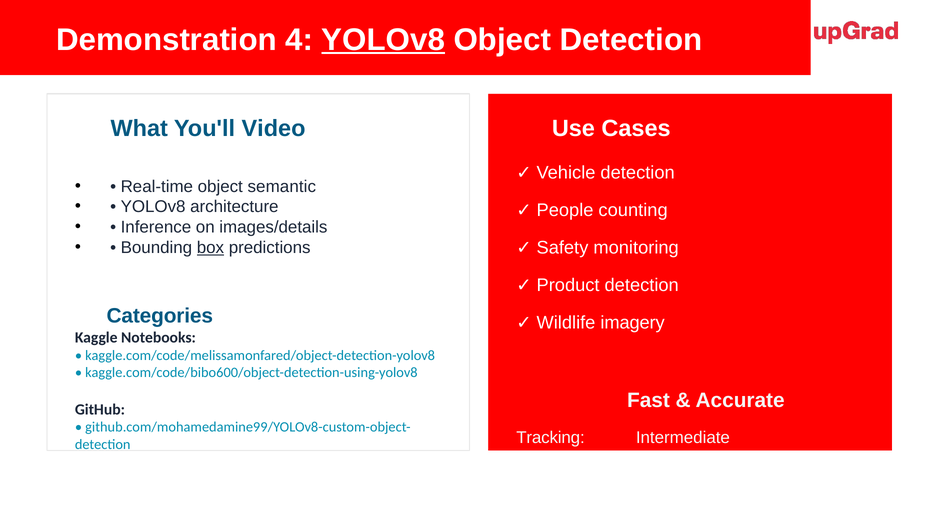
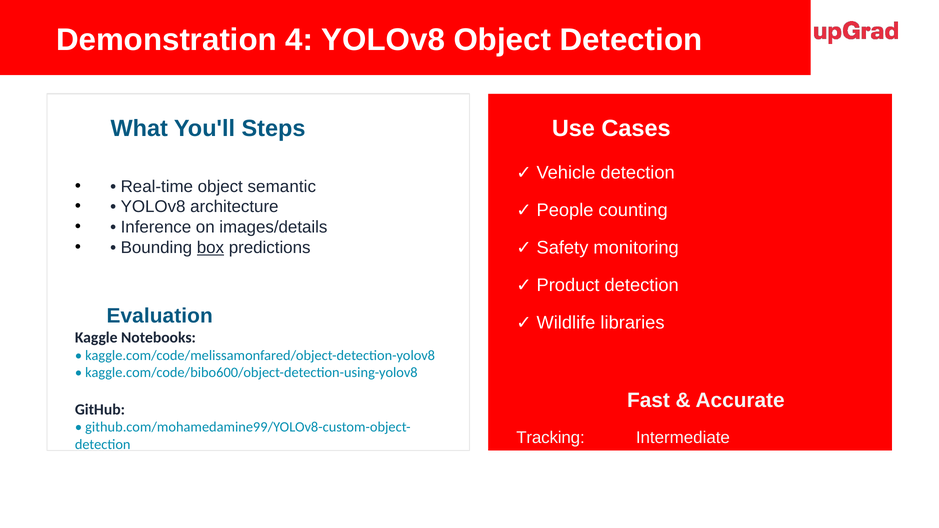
YOLOv8 at (383, 40) underline: present -> none
Video: Video -> Steps
Categories: Categories -> Evaluation
imagery: imagery -> libraries
